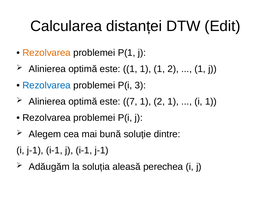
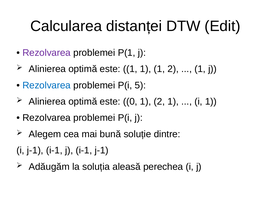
Rezolvarea at (47, 53) colour: orange -> purple
3: 3 -> 5
7: 7 -> 0
